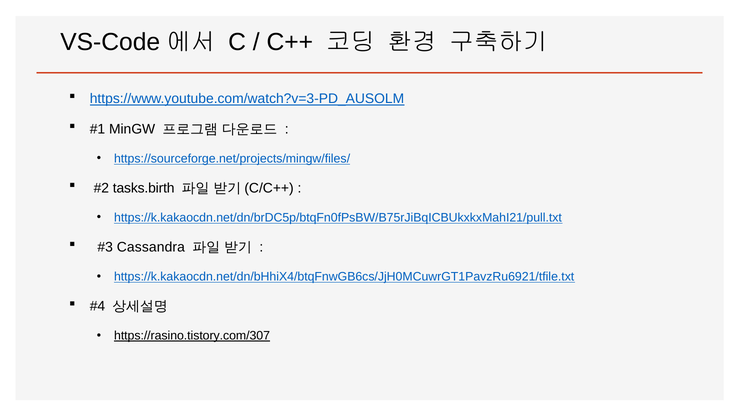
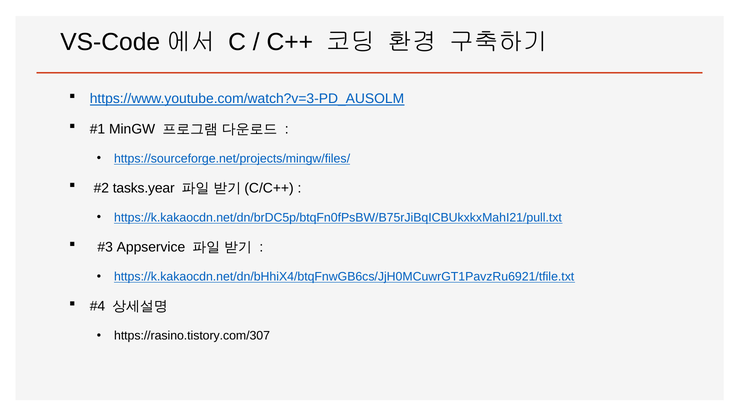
tasks.birth: tasks.birth -> tasks.year
Cassandra: Cassandra -> Appservice
https://rasino.tistory.com/307 underline: present -> none
